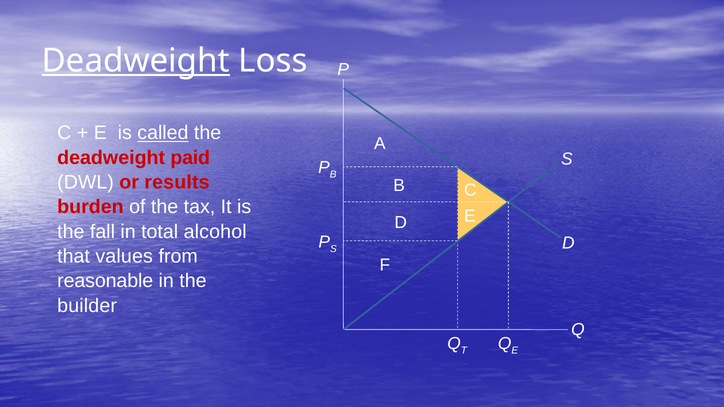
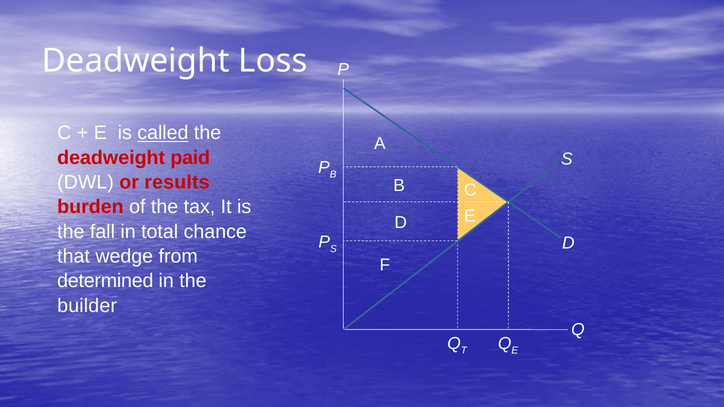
Deadweight at (136, 61) underline: present -> none
alcohol: alcohol -> chance
values: values -> wedge
reasonable: reasonable -> determined
